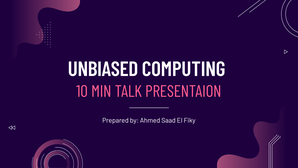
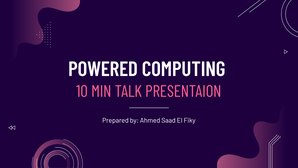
UNBIASED: UNBIASED -> POWERED
